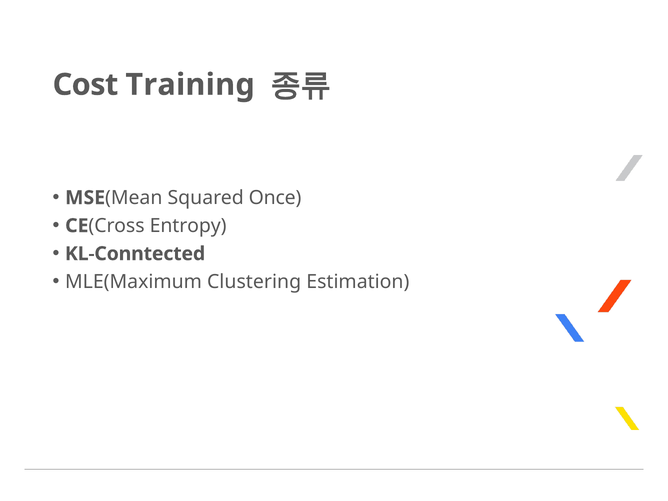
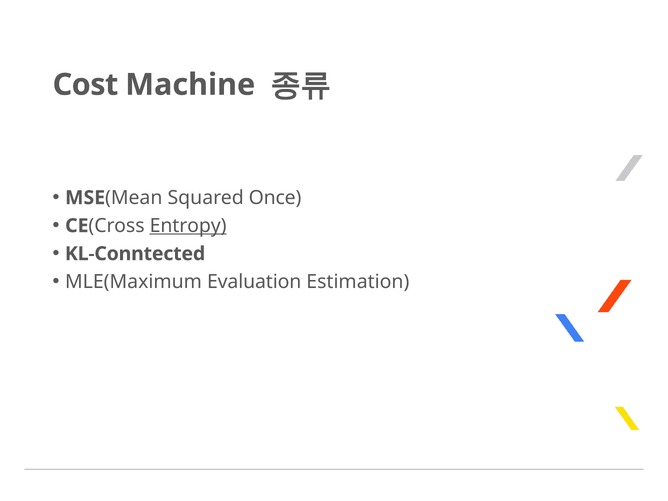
Training: Training -> Machine
Entropy underline: none -> present
Clustering: Clustering -> Evaluation
